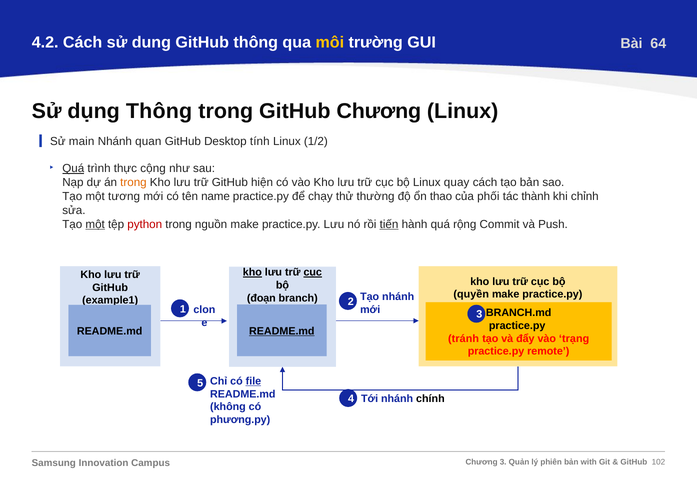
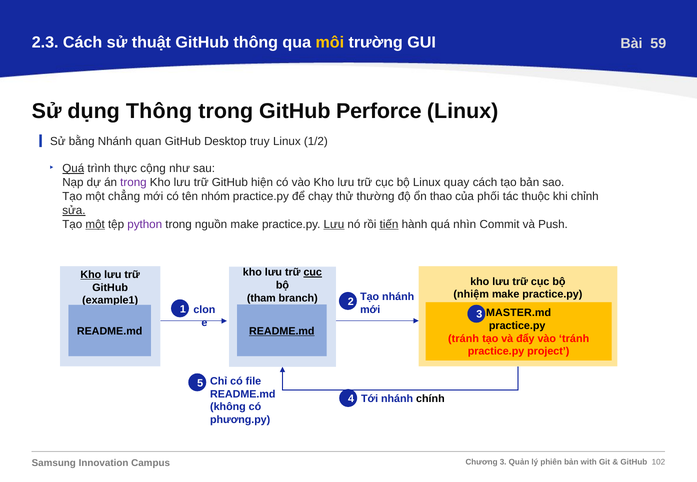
4.2: 4.2 -> 2.3
dung: dung -> thuật
64: 64 -> 59
GitHub Chương: Chương -> Perforce
main: main -> bằng
tính: tính -> truy
trong at (133, 183) colour: orange -> purple
tương: tương -> chẳng
name: name -> nhóm
thành: thành -> thuộc
sửa underline: none -> present
python colour: red -> purple
Lưu at (334, 225) underline: none -> present
rộng: rộng -> nhìn
kho at (252, 273) underline: present -> none
Kho at (91, 275) underline: none -> present
quyền: quyền -> nhiệm
đoạn: đoạn -> tham
BRANCH.md: BRANCH.md -> MASTER.md
vào trạng: trạng -> tránh
remote: remote -> project
file underline: present -> none
